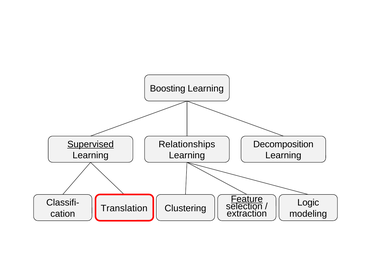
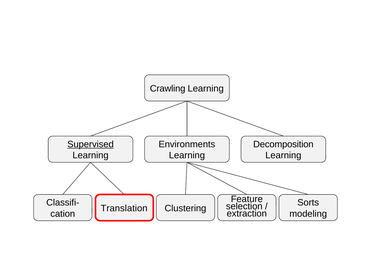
Boosting: Boosting -> Crawling
Relationships: Relationships -> Environments
Feature underline: present -> none
Logic: Logic -> Sorts
